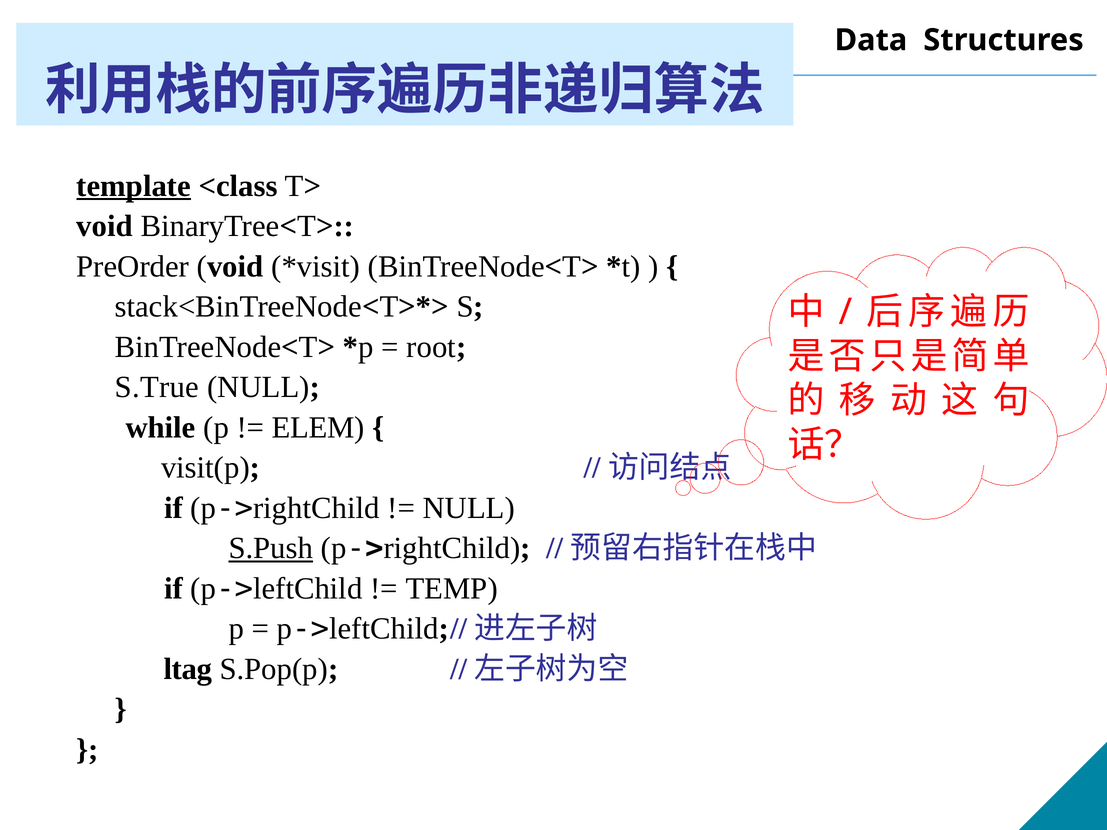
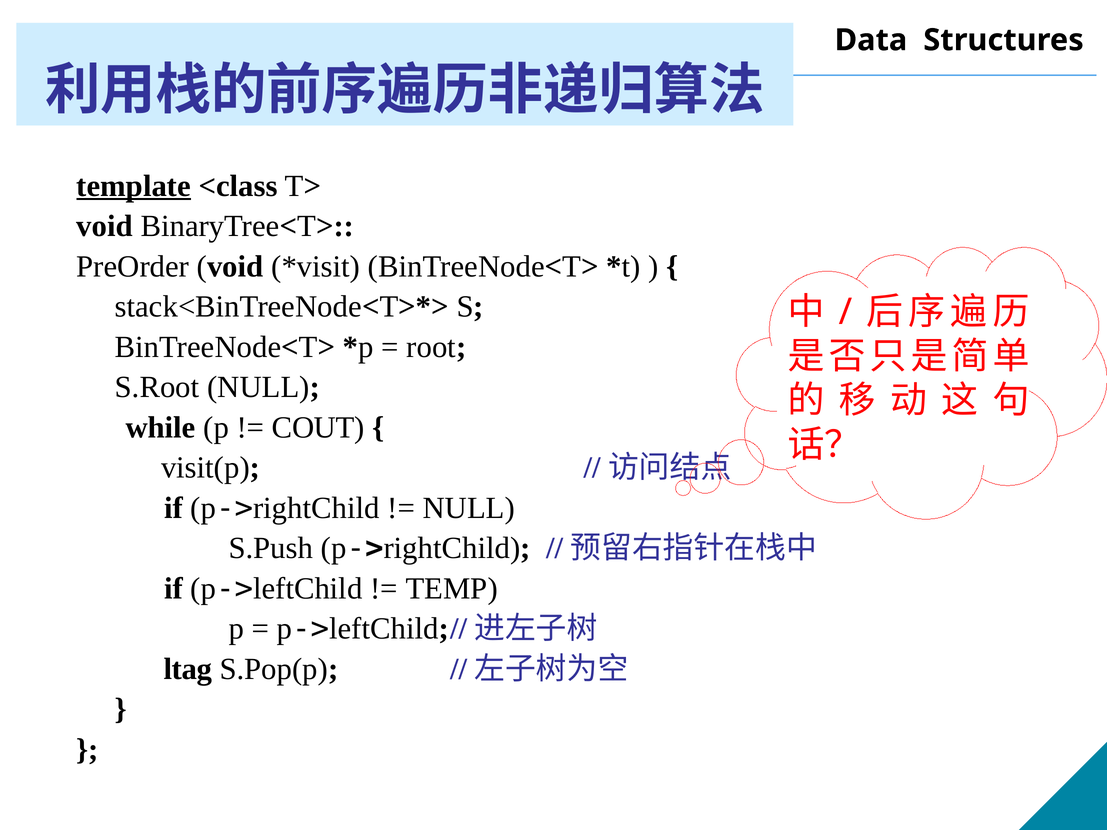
S.True: S.True -> S.Root
ELEM: ELEM -> COUT
S.Push underline: present -> none
